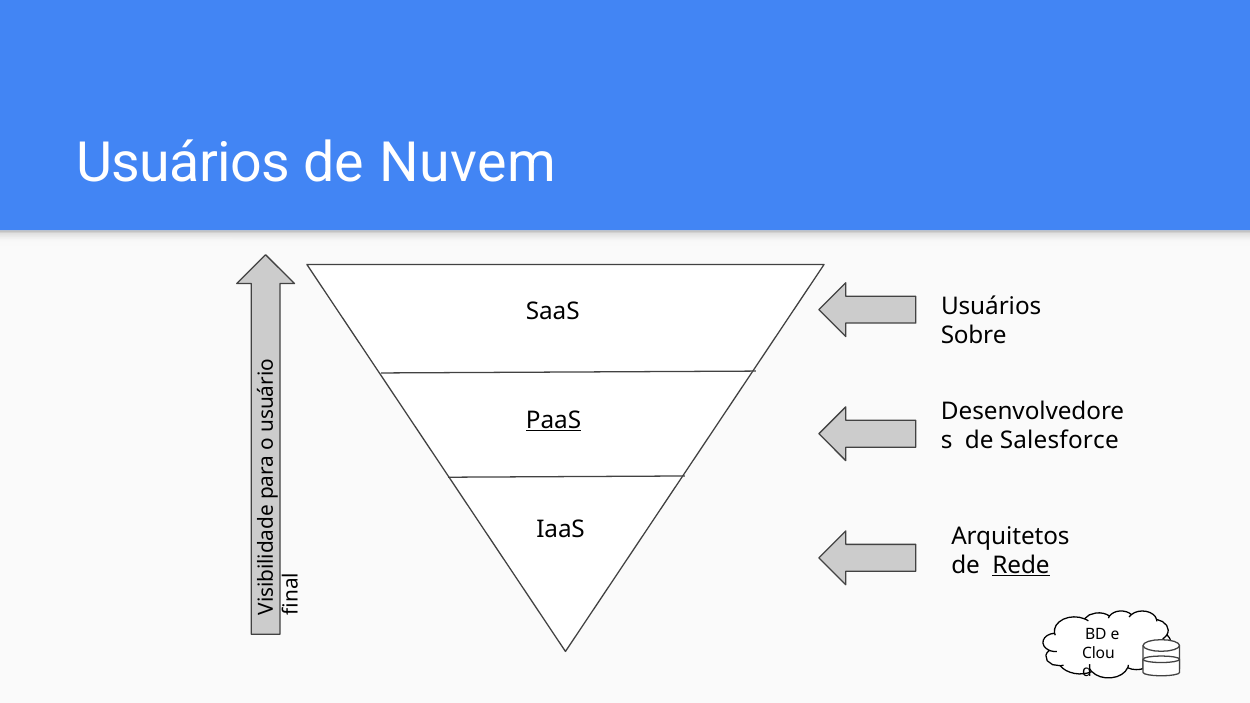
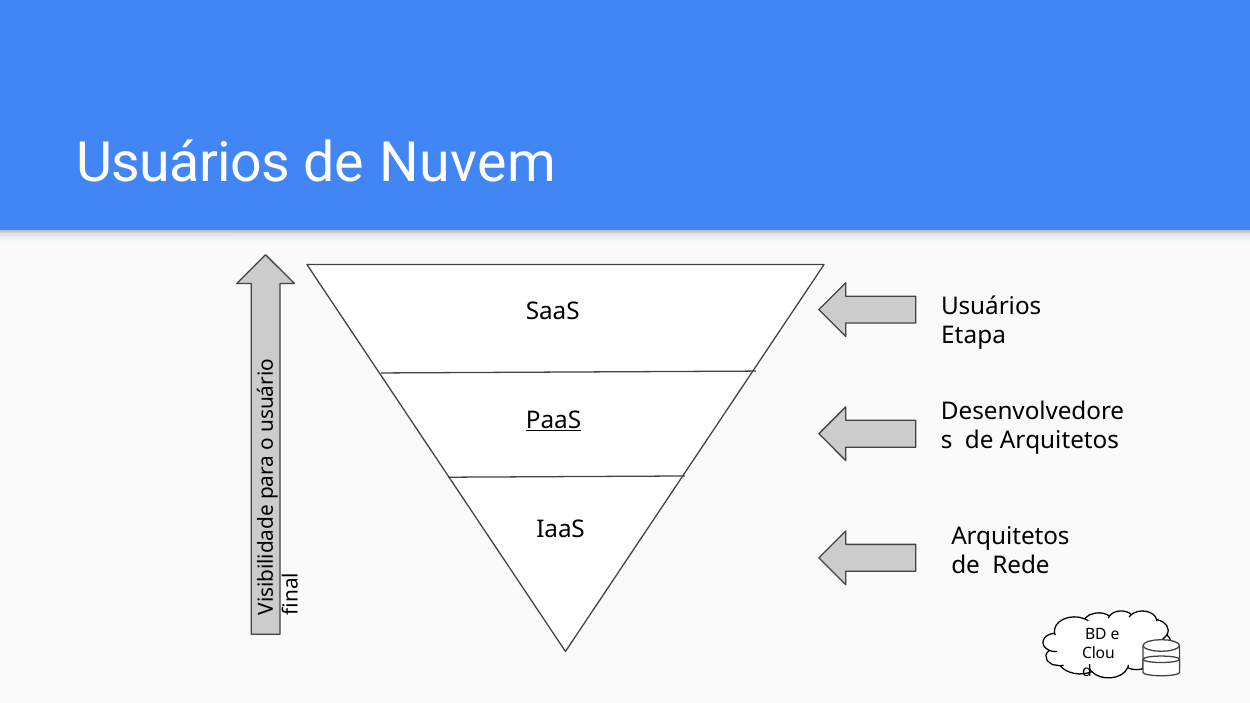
Sobre: Sobre -> Etapa
de Salesforce: Salesforce -> Arquitetos
Rede underline: present -> none
